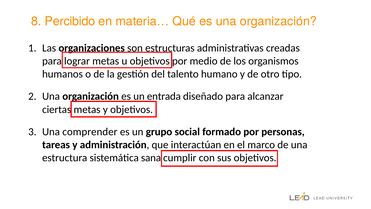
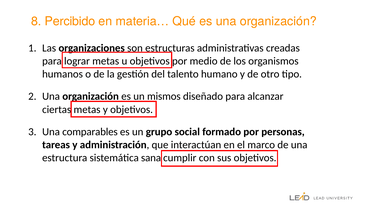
entrada: entrada -> mismos
comprender: comprender -> comparables
